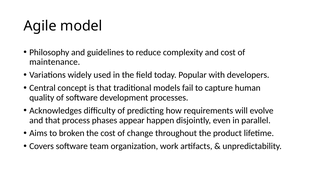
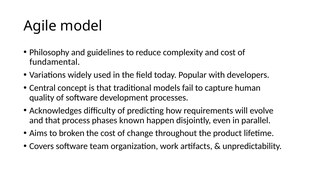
maintenance: maintenance -> fundamental
appear: appear -> known
